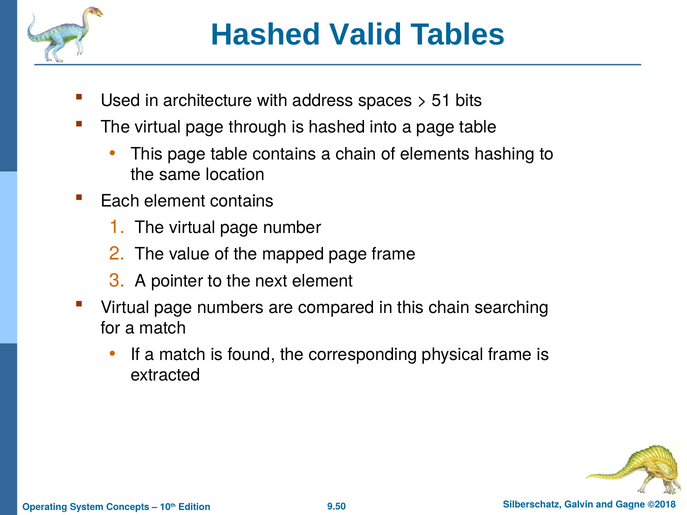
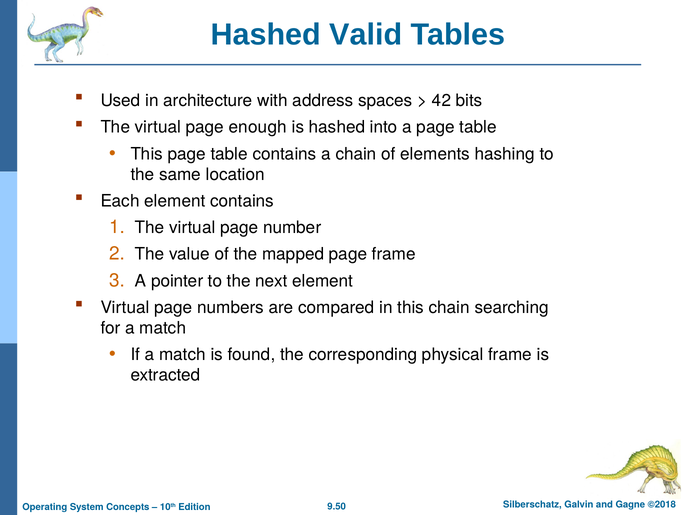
51: 51 -> 42
through: through -> enough
